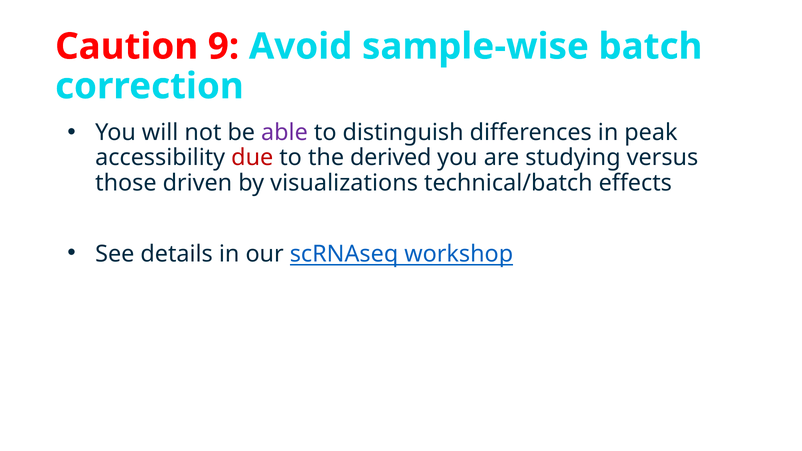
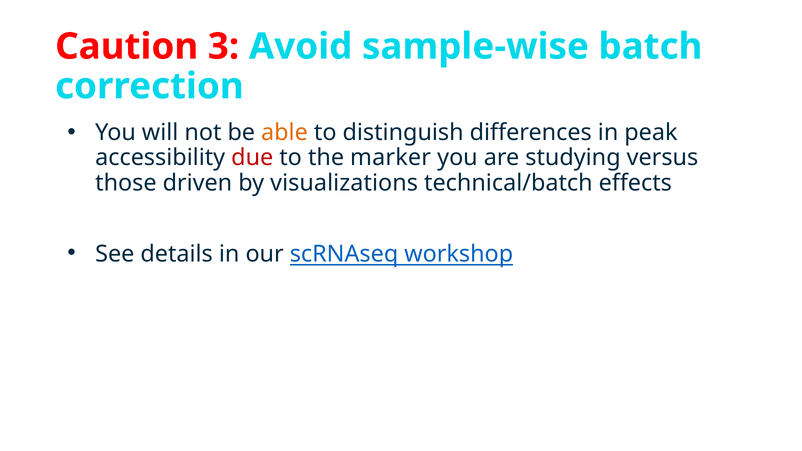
9: 9 -> 3
able colour: purple -> orange
derived: derived -> marker
